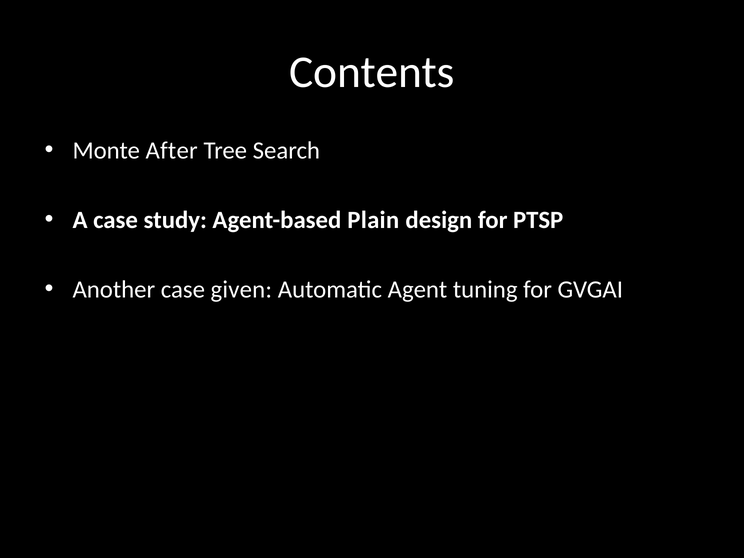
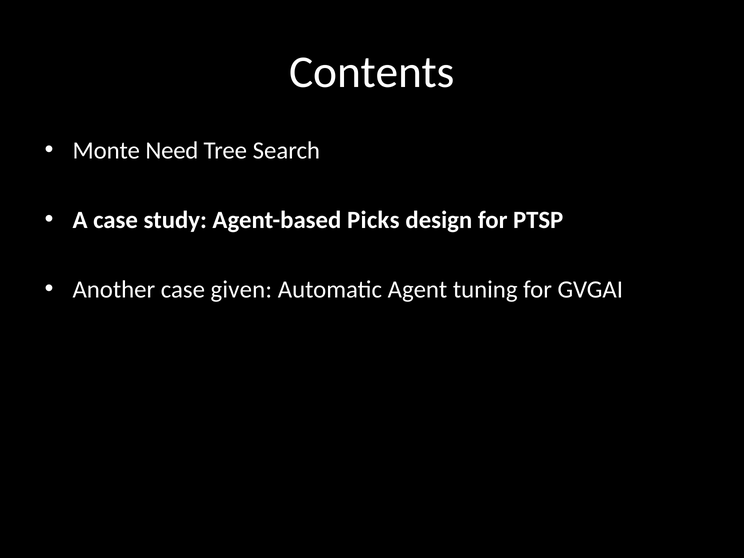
After: After -> Need
Plain: Plain -> Picks
